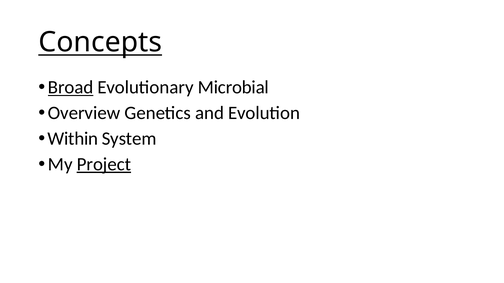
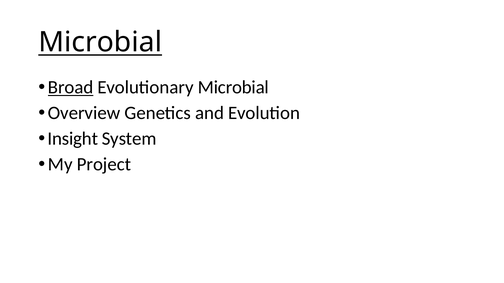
Concepts at (100, 42): Concepts -> Microbial
Within: Within -> Insight
Project underline: present -> none
